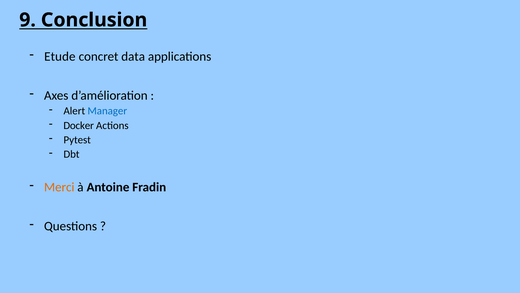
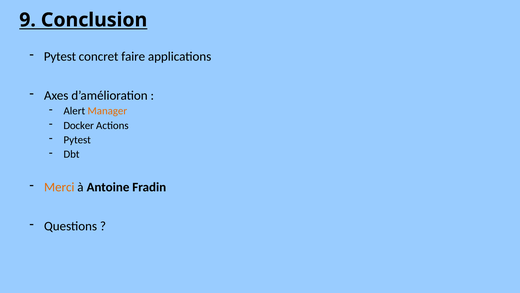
Etude at (60, 56): Etude -> Pytest
data: data -> faire
Manager colour: blue -> orange
